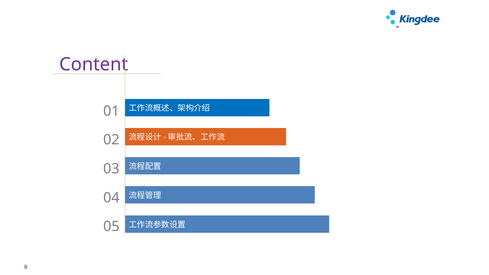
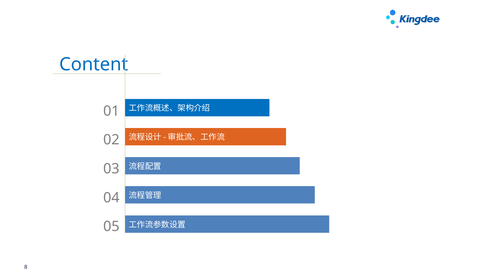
Content colour: purple -> blue
